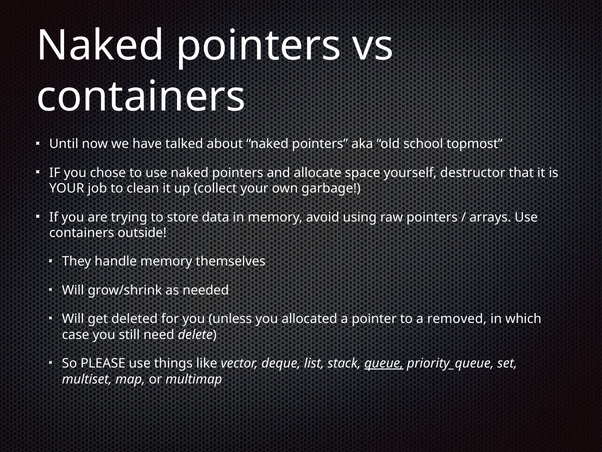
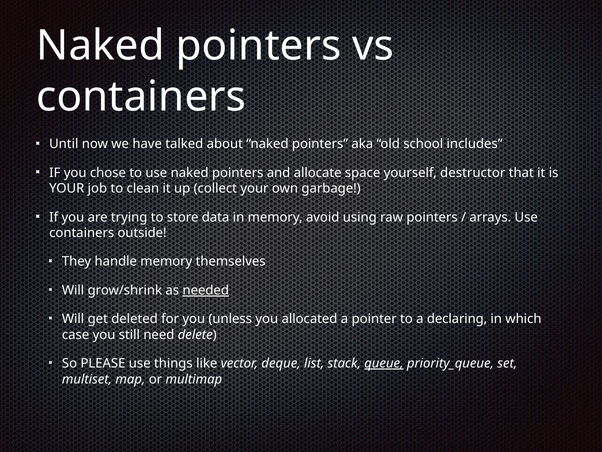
topmost: topmost -> includes
needed underline: none -> present
removed: removed -> declaring
